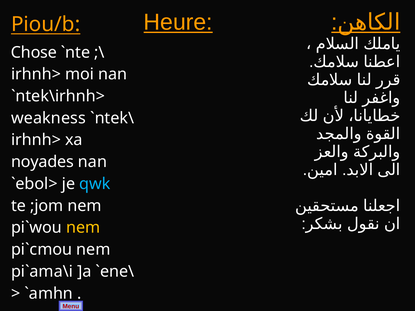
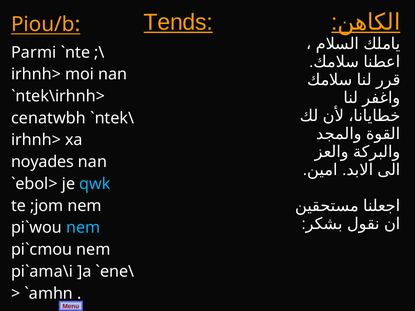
Heure: Heure -> Tends
Chose: Chose -> Parmi
weakness: weakness -> cenatwbh
nem at (83, 228) colour: yellow -> light blue
